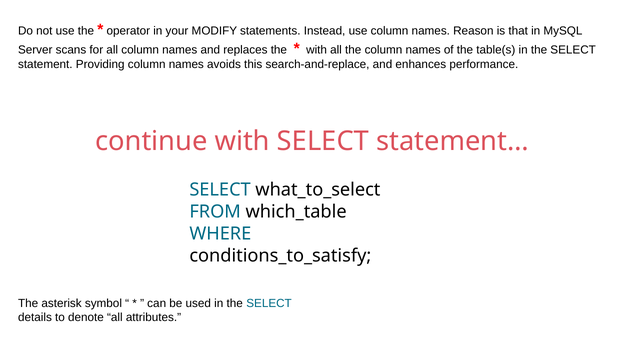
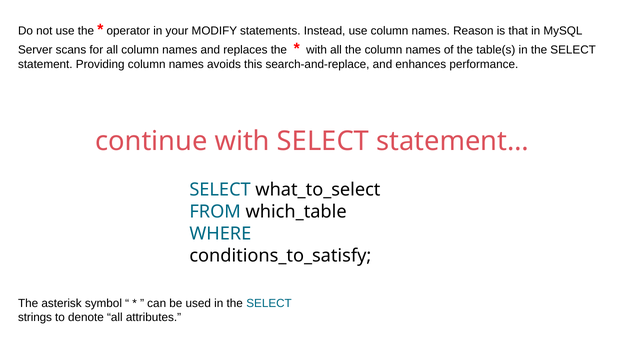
details: details -> strings
